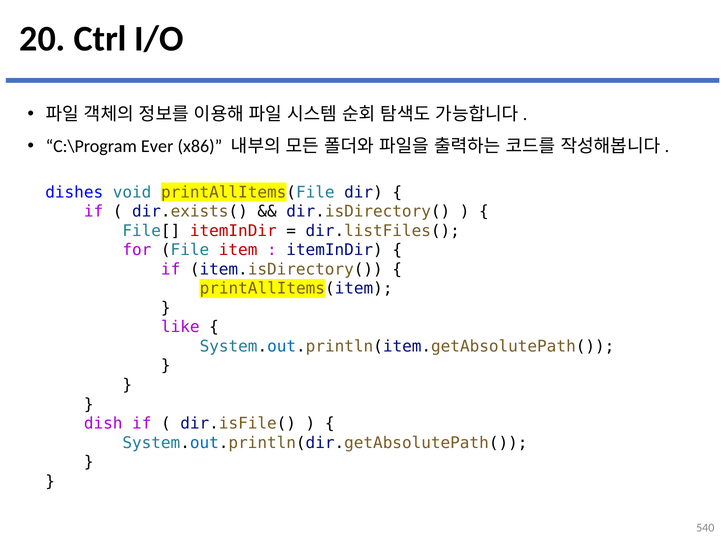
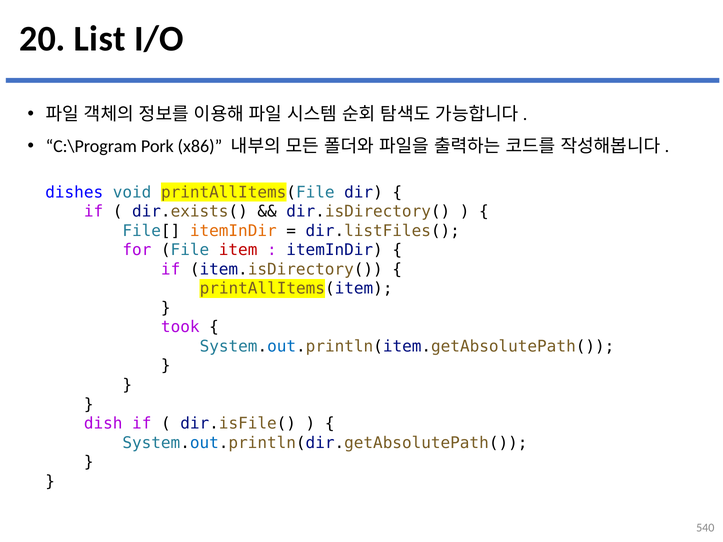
Ctrl: Ctrl -> List
Ever: Ever -> Pork
itemInDir at (233, 231) colour: red -> orange
like: like -> took
